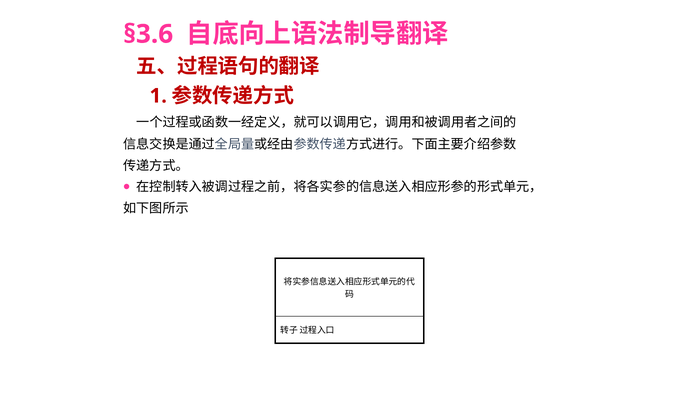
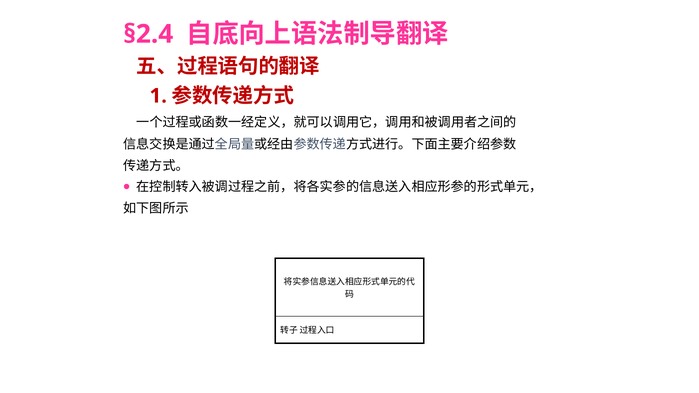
§3.6: §3.6 -> §2.4
